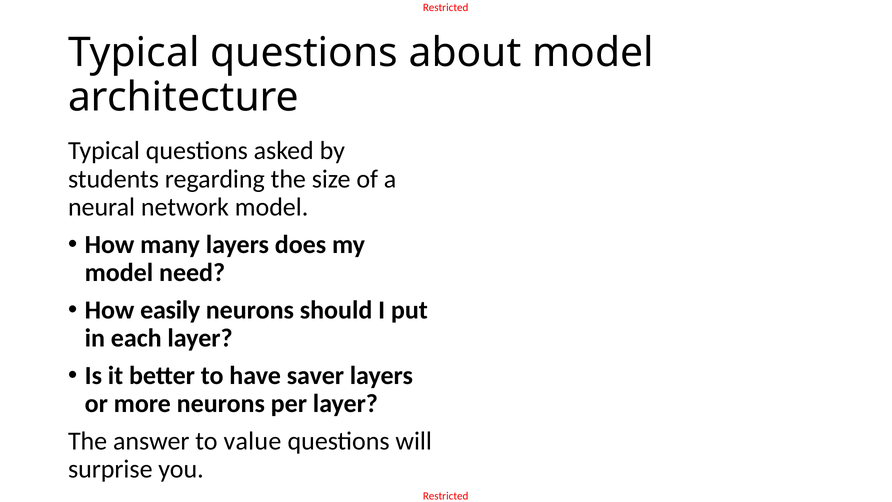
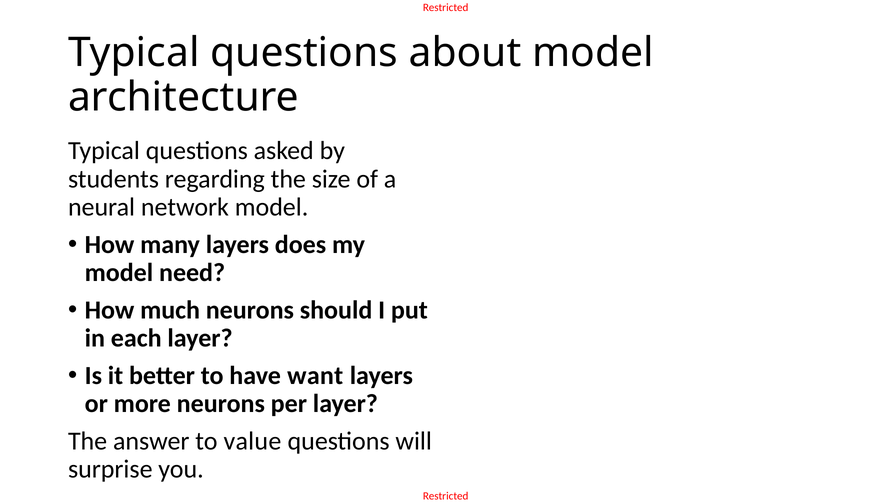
easily: easily -> much
saver: saver -> want
